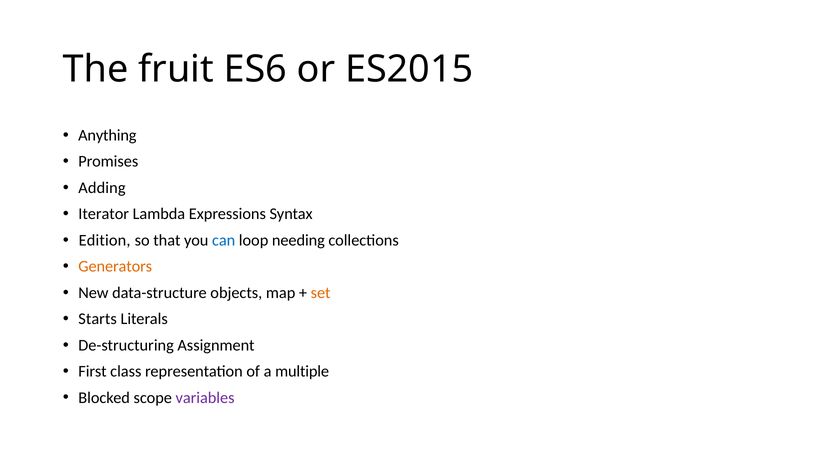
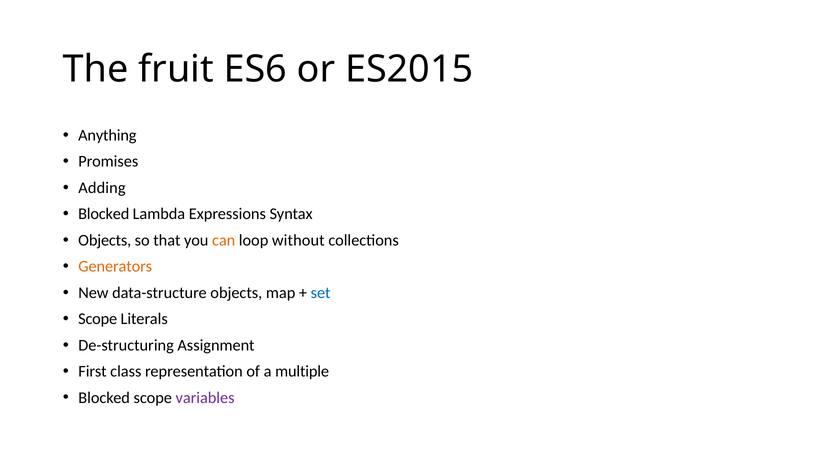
Iterator at (104, 214): Iterator -> Blocked
Edition at (105, 240): Edition -> Objects
can colour: blue -> orange
needing: needing -> without
set colour: orange -> blue
Starts at (98, 319): Starts -> Scope
